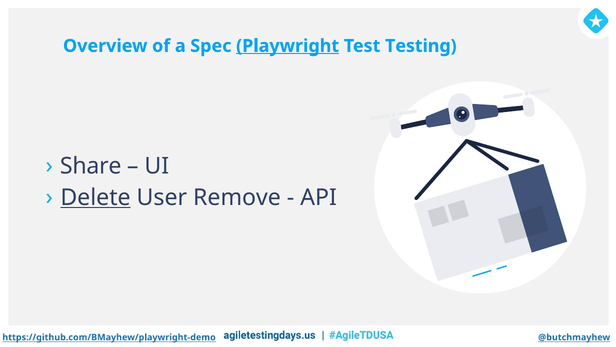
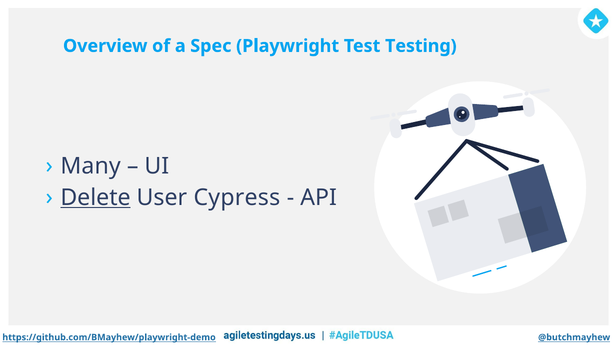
Playwright underline: present -> none
Share: Share -> Many
Remove: Remove -> Cypress
